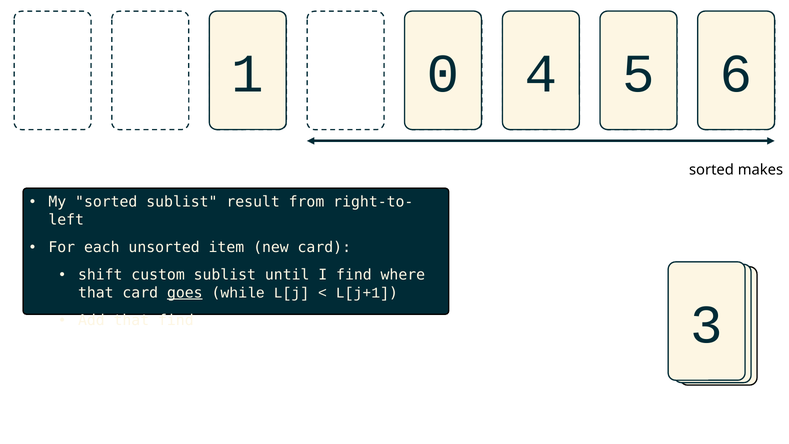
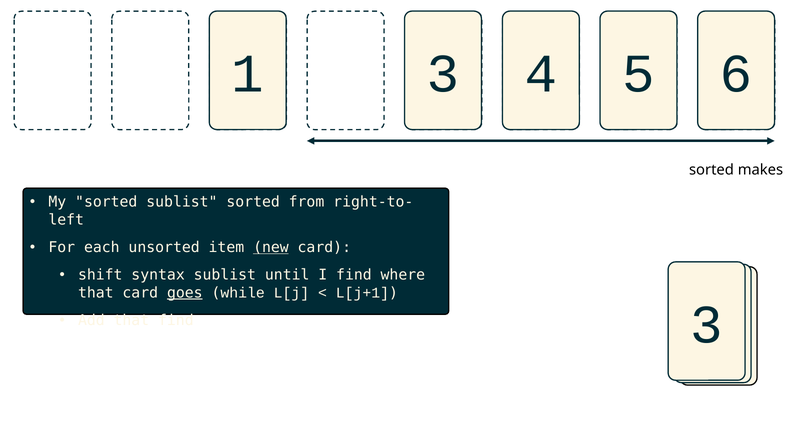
1 0: 0 -> 3
sublist result: result -> sorted
new underline: none -> present
custom: custom -> syntax
